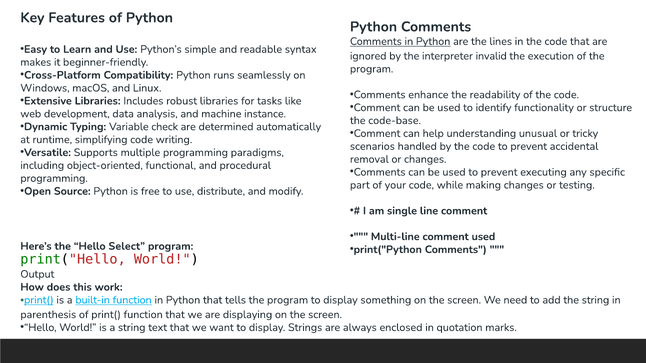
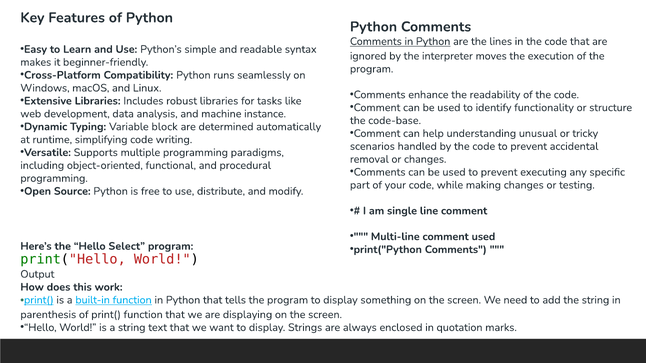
invalid: invalid -> moves
check: check -> block
